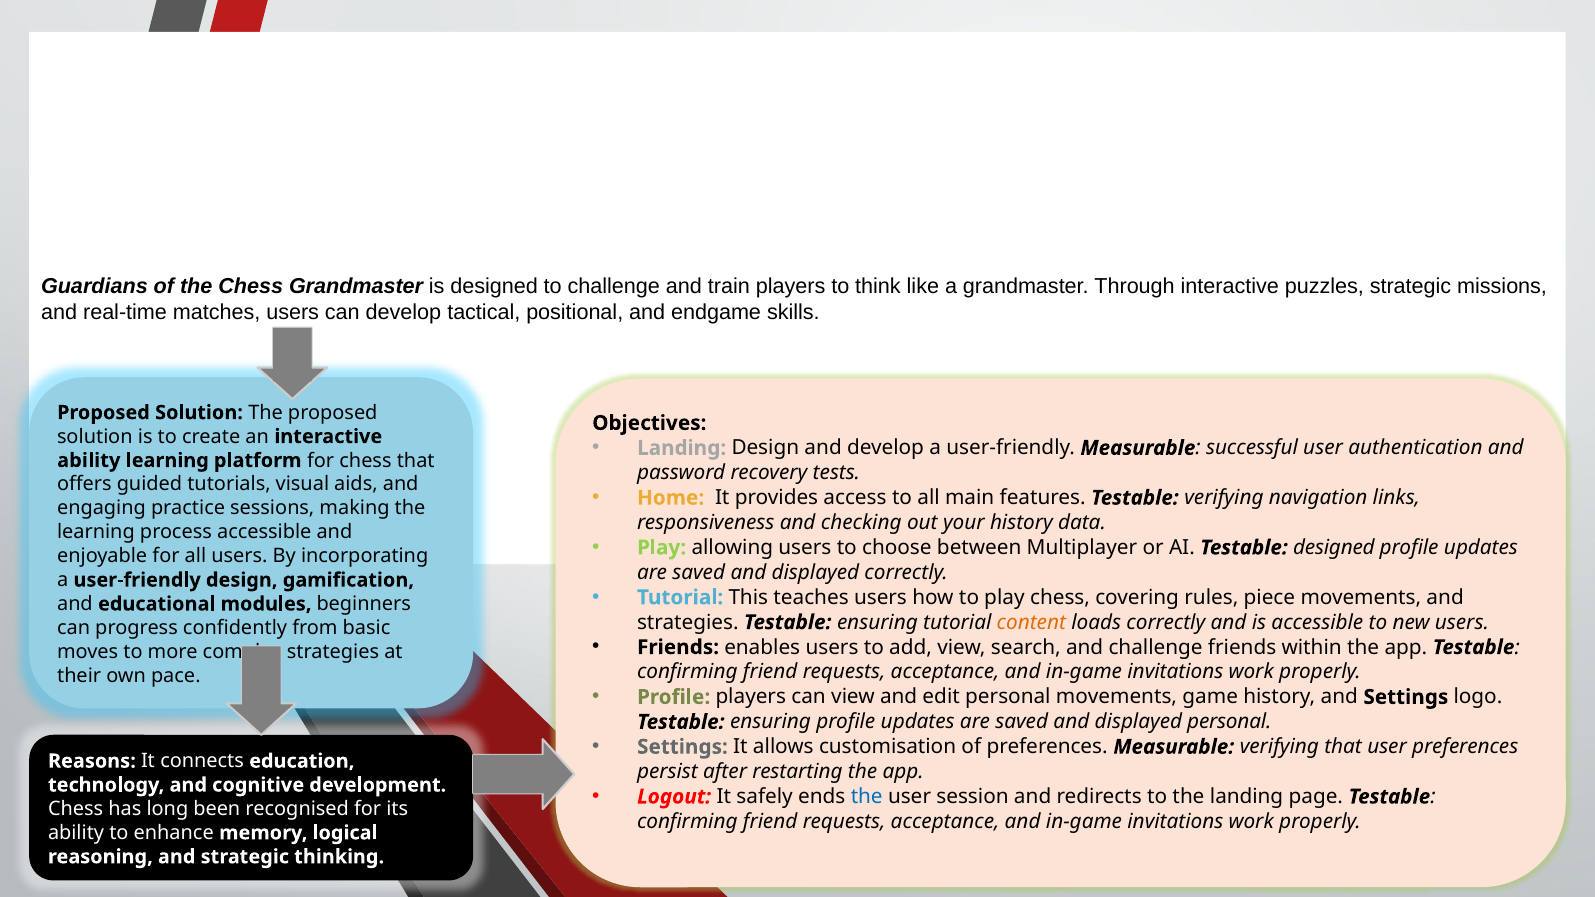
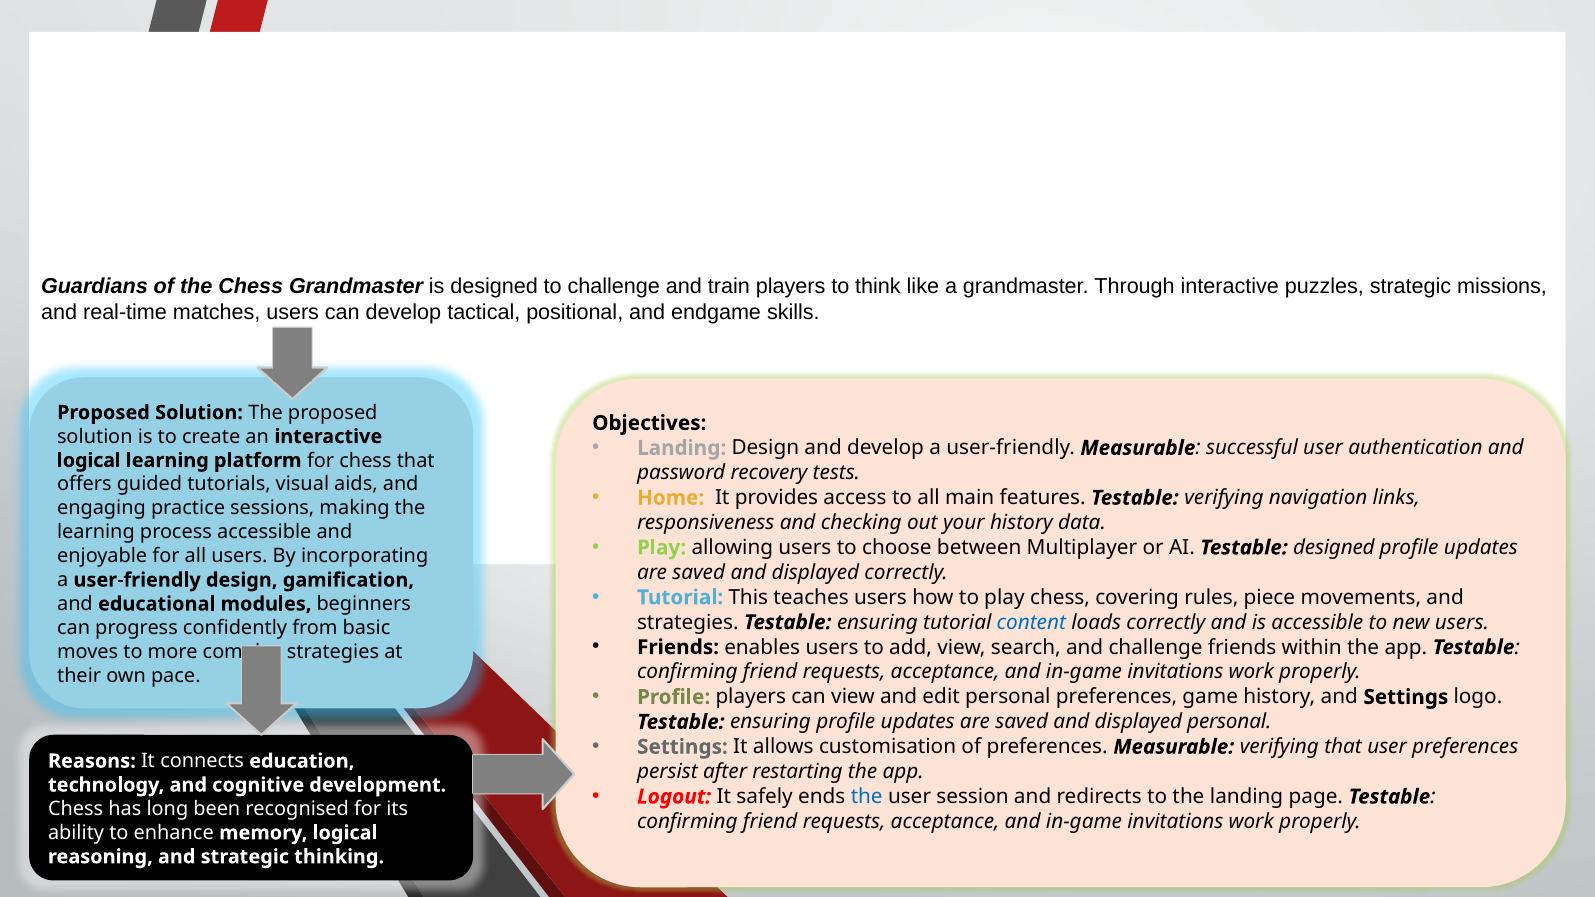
ability at (89, 461): ability -> logical
content colour: orange -> blue
personal movements: movements -> preferences
